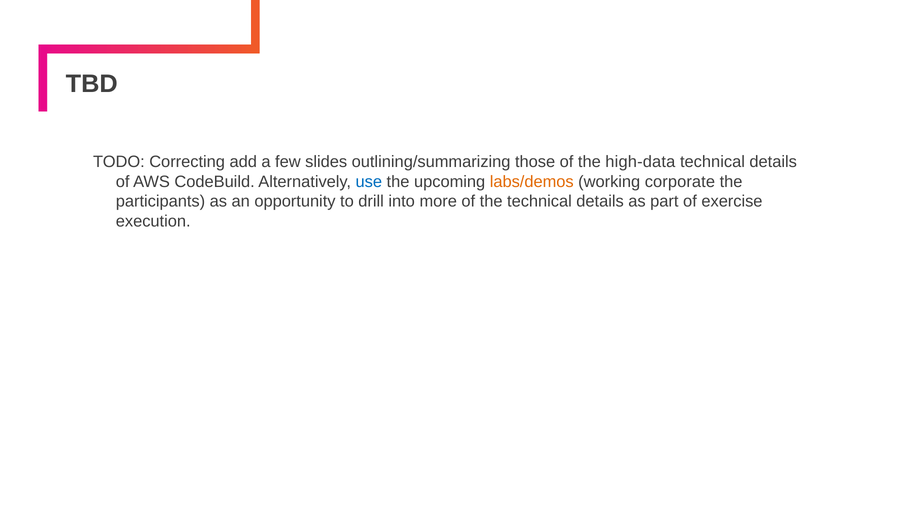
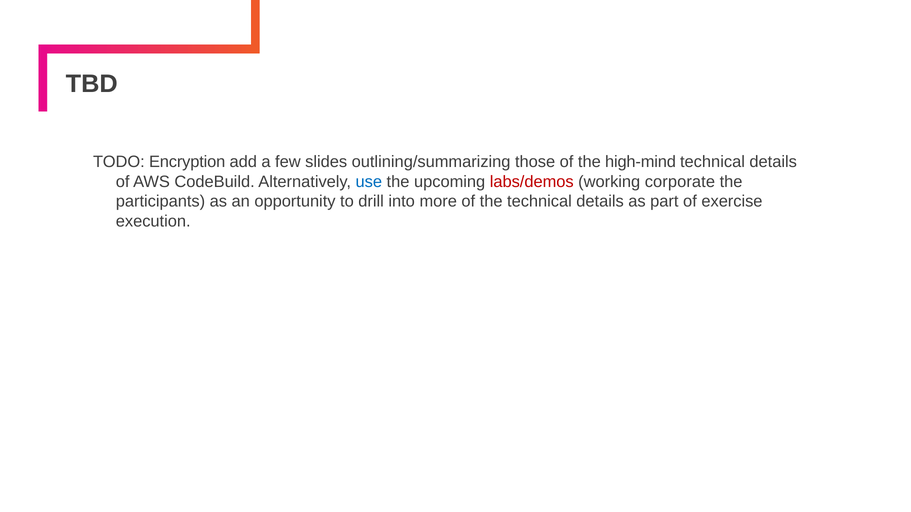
Correcting: Correcting -> Encryption
high-data: high-data -> high-mind
labs/demos colour: orange -> red
